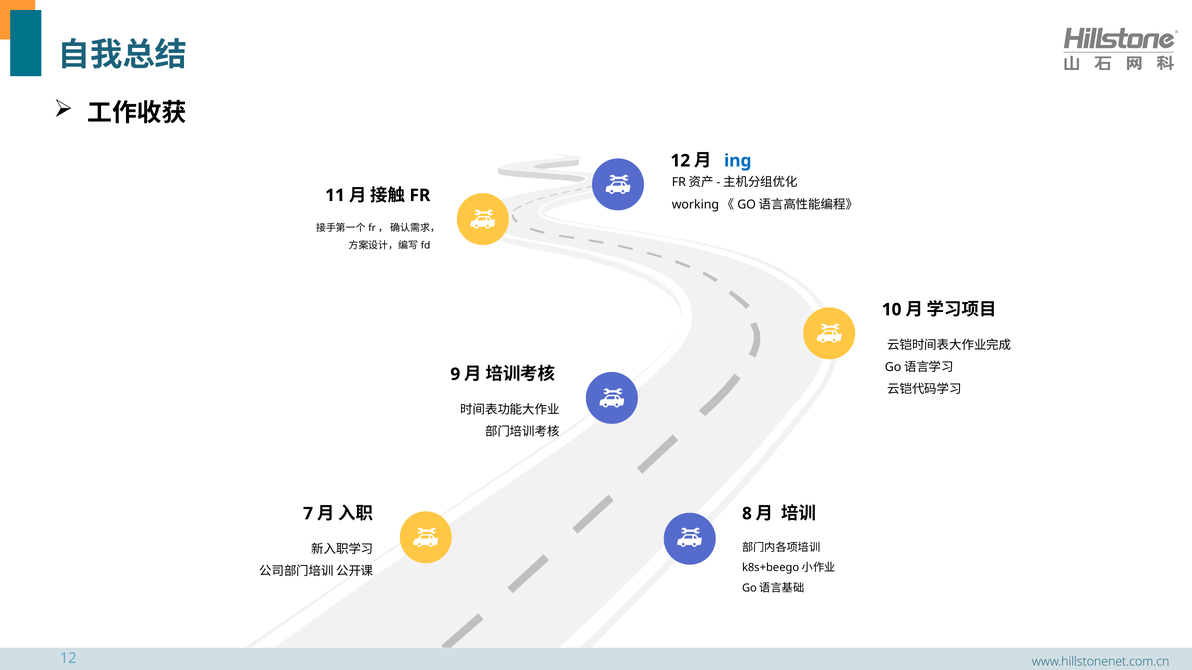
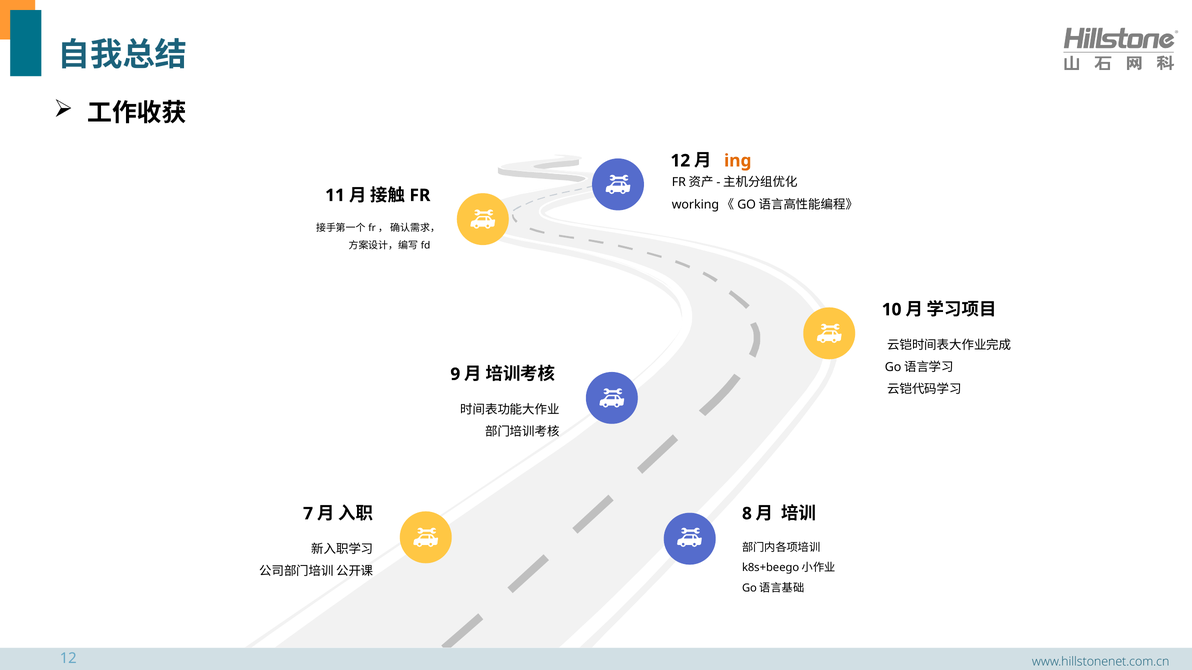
ing colour: blue -> orange
